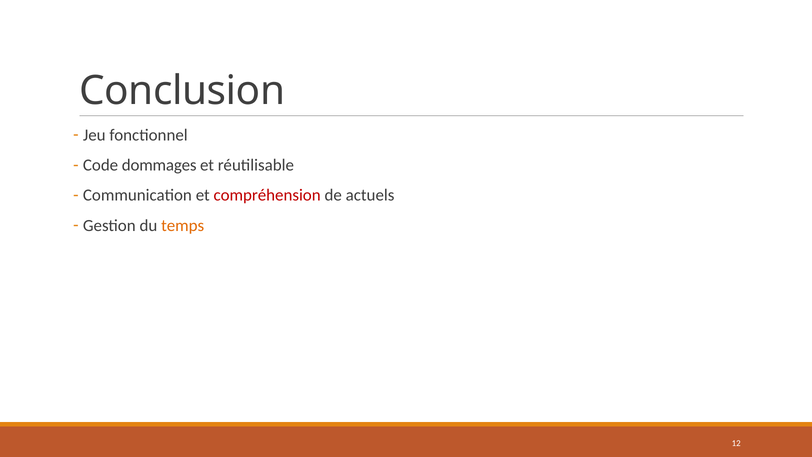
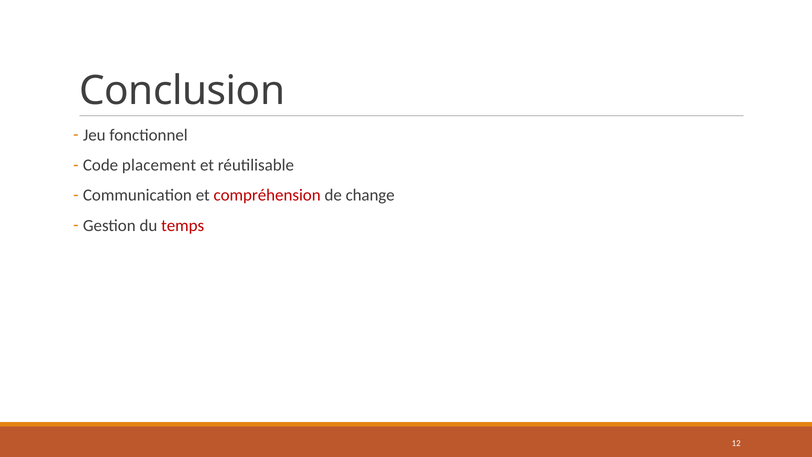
dommages: dommages -> placement
actuels: actuels -> change
temps colour: orange -> red
